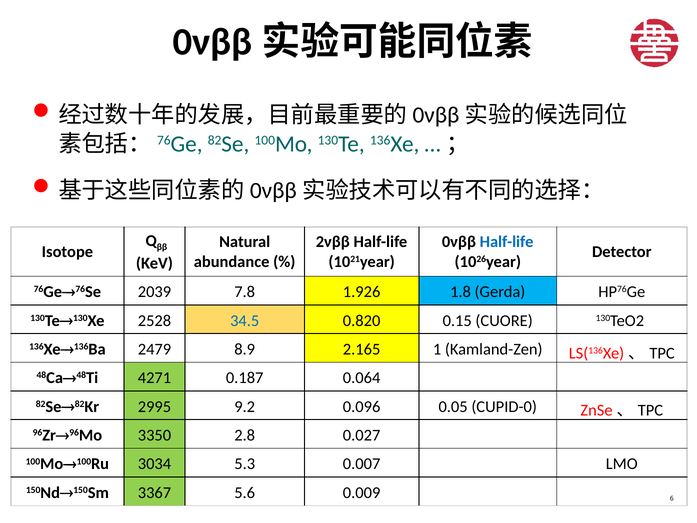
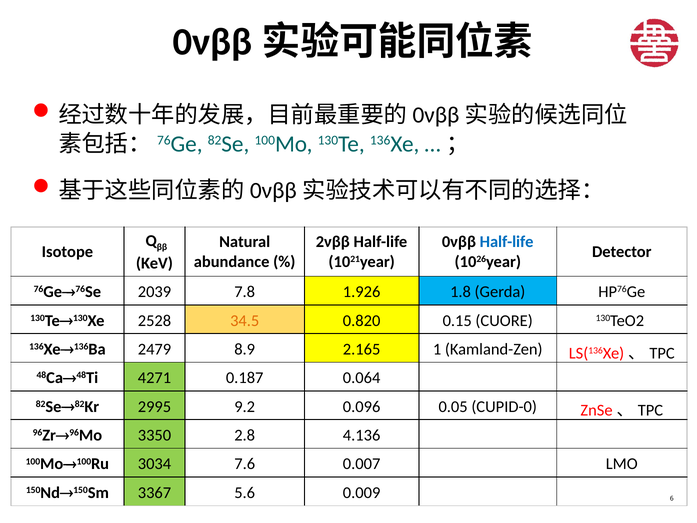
34.5 colour: blue -> orange
0.027: 0.027 -> 4.136
5.3: 5.3 -> 7.6
